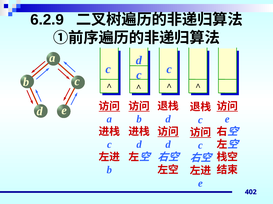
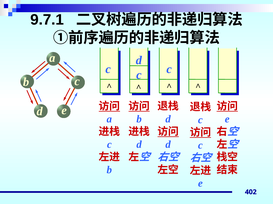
6.2.9: 6.2.9 -> 9.7.1
